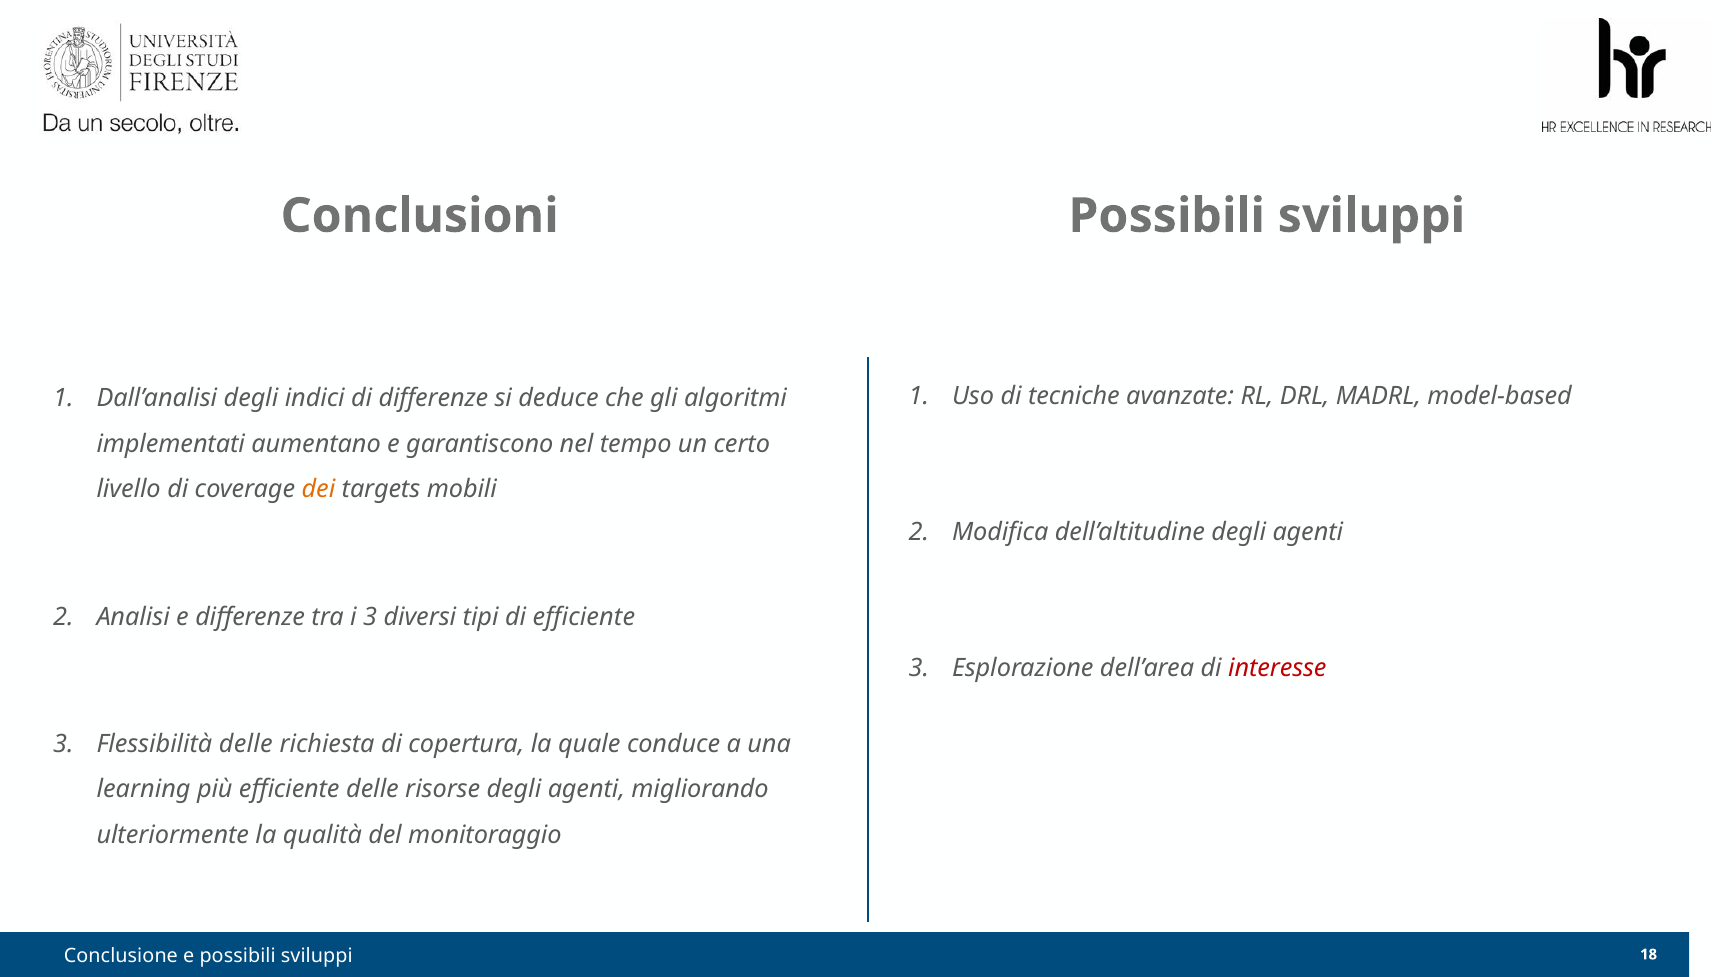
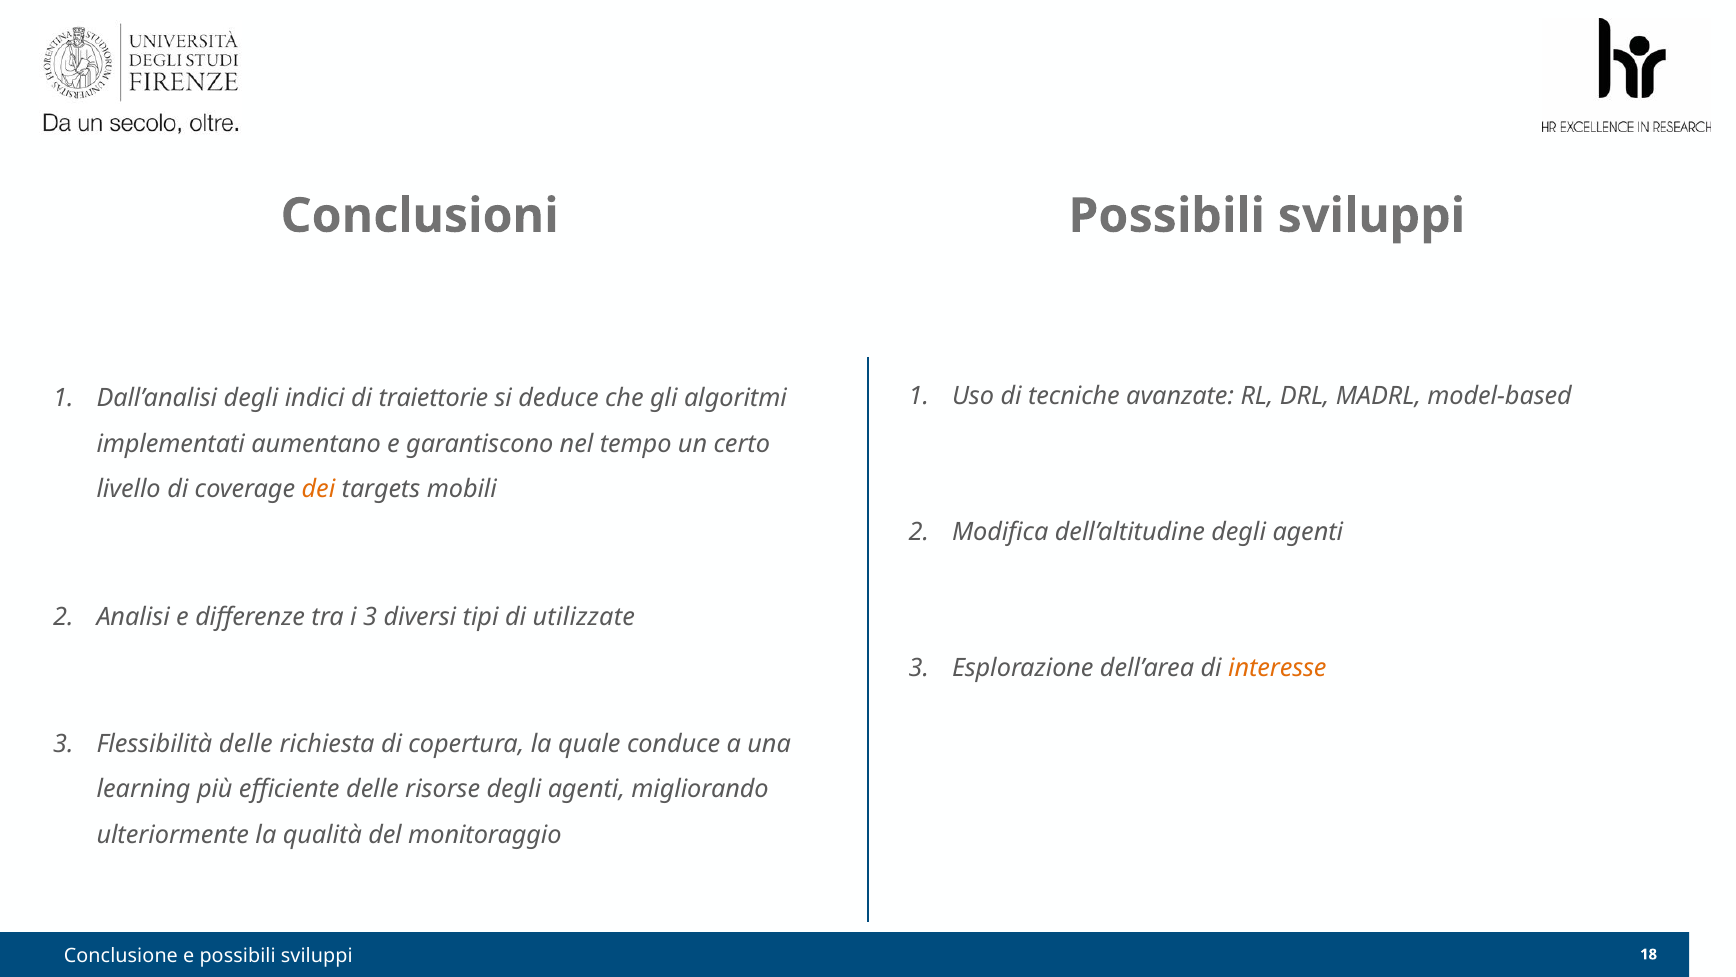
di differenze: differenze -> traiettorie
di efficiente: efficiente -> utilizzate
interesse colour: red -> orange
